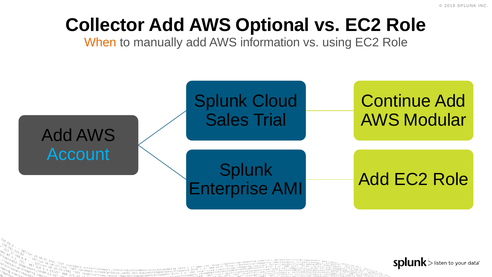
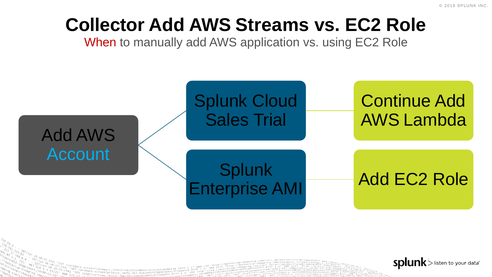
Optional: Optional -> Streams
When colour: orange -> red
information: information -> application
Modular: Modular -> Lambda
